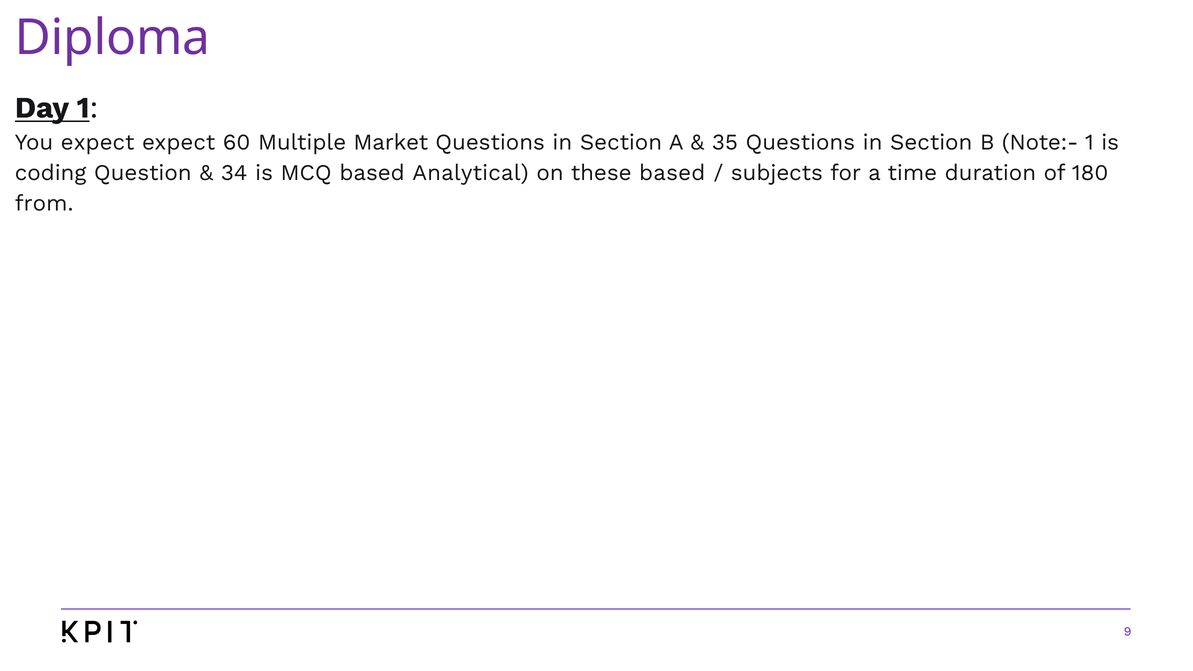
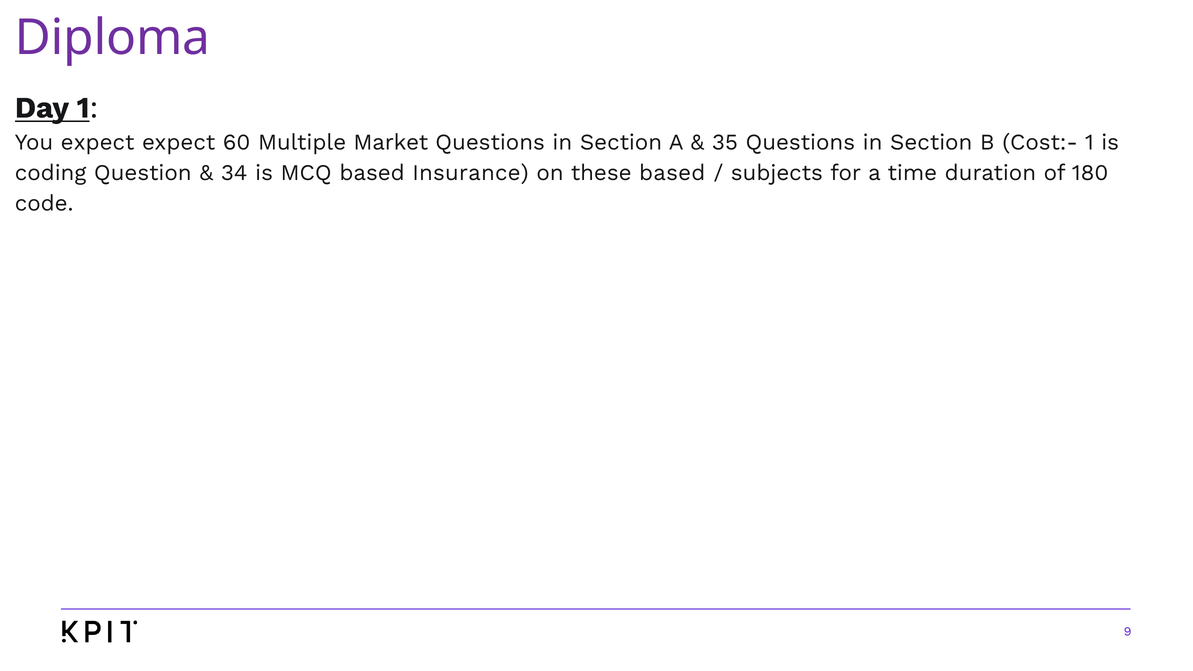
Note:-: Note:- -> Cost:-
Analytical: Analytical -> Insurance
from: from -> code
